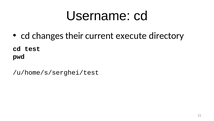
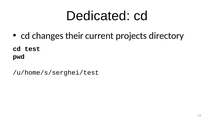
Username: Username -> Dedicated
execute: execute -> projects
